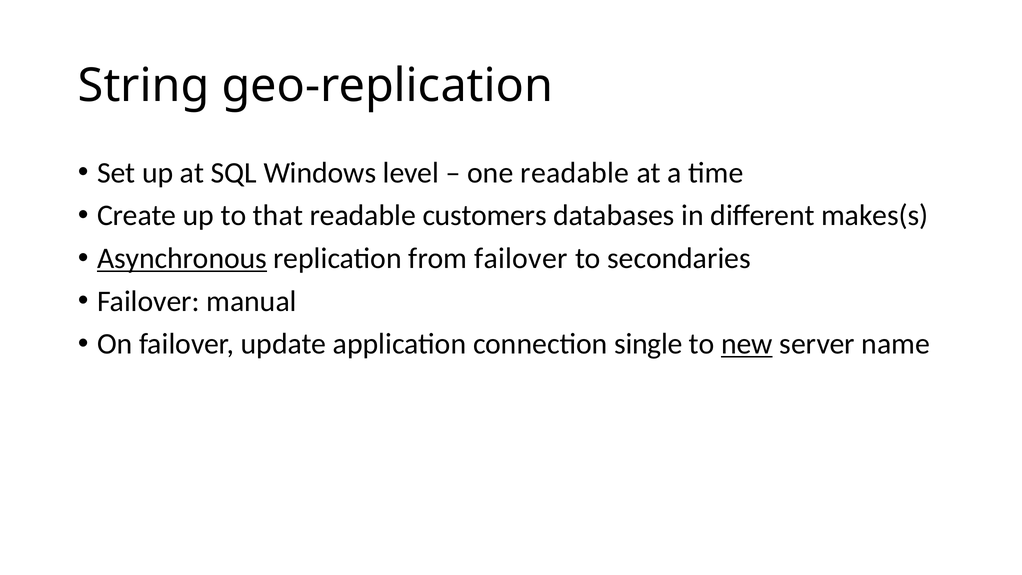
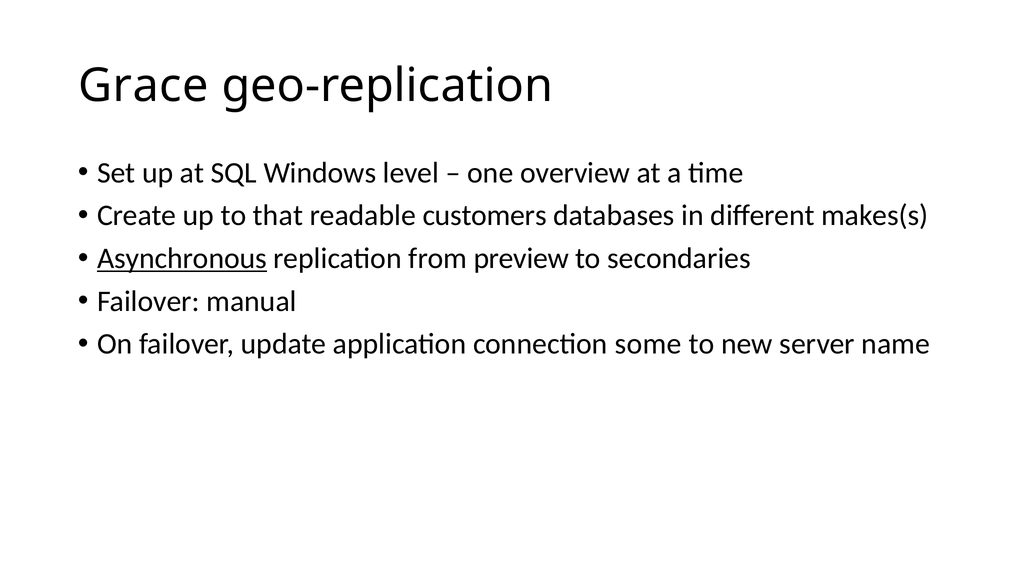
String: String -> Grace
one readable: readable -> overview
from failover: failover -> preview
single: single -> some
new underline: present -> none
